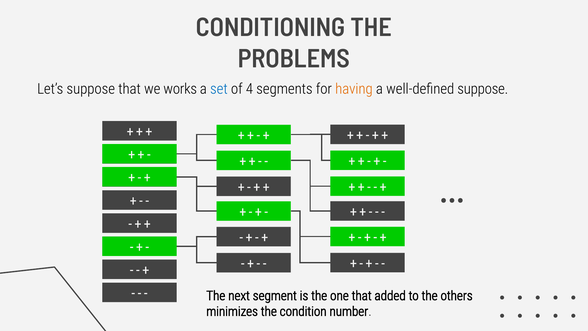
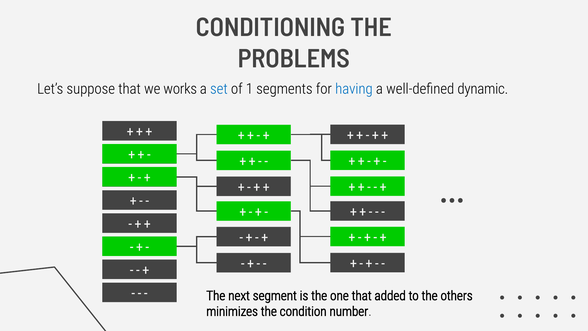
4: 4 -> 1
having colour: orange -> blue
well-defined suppose: suppose -> dynamic
